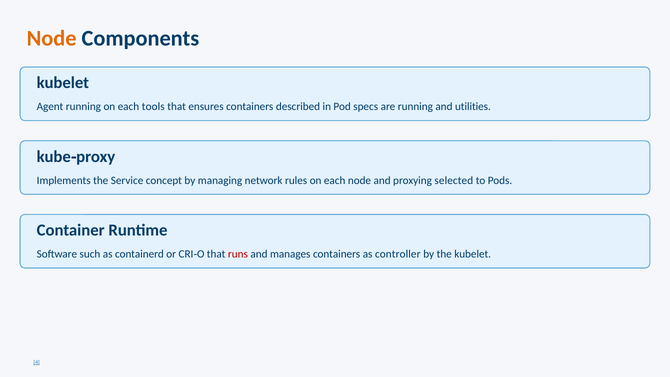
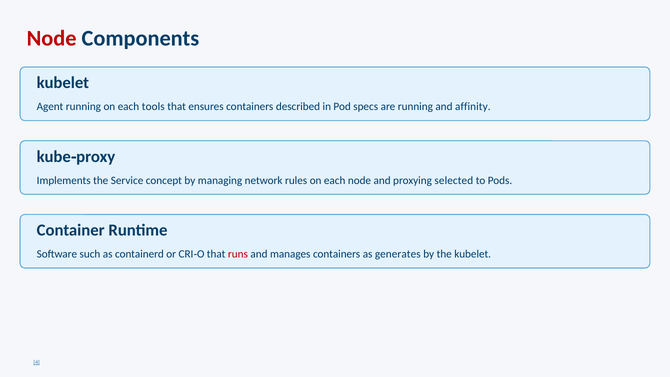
Node at (52, 38) colour: orange -> red
utilities: utilities -> affinity
controller: controller -> generates
